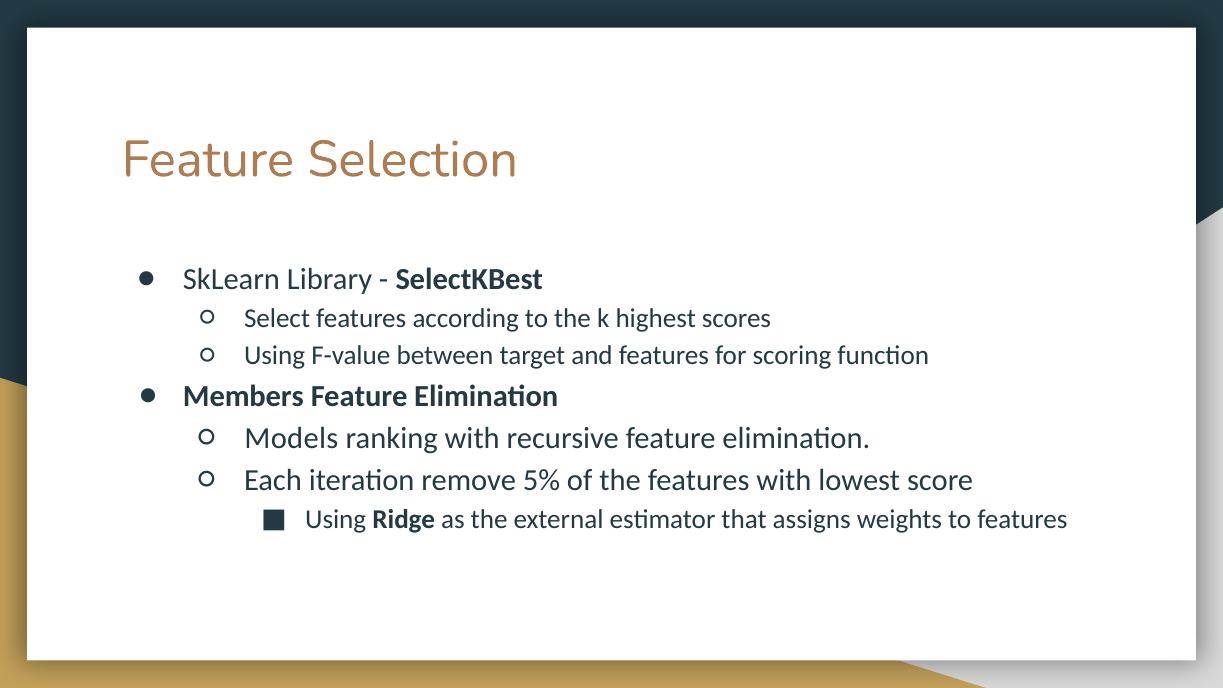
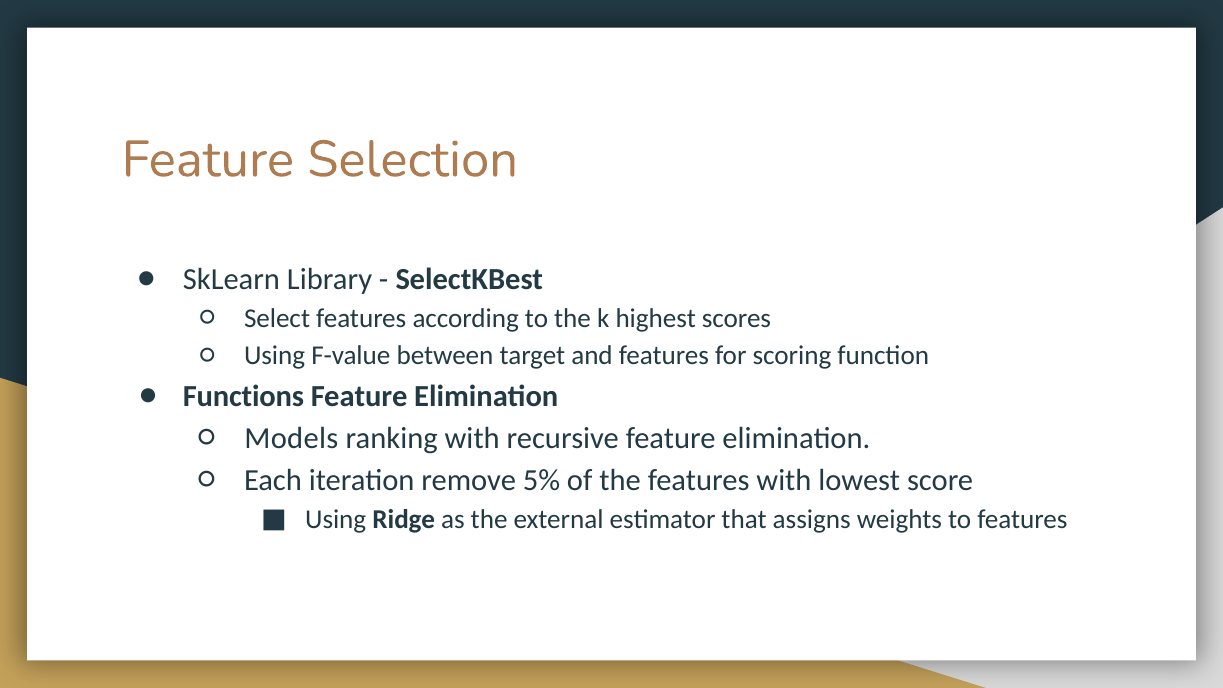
Members: Members -> Functions
